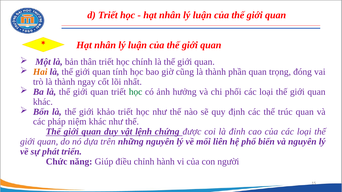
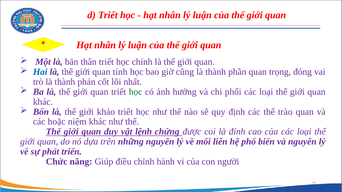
Hai colour: orange -> blue
ngay: ngay -> phán
trúc: trúc -> trào
pháp: pháp -> hoặc
